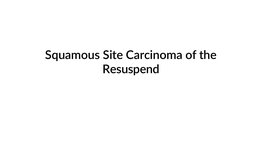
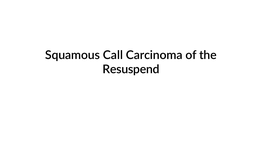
Site: Site -> Call
